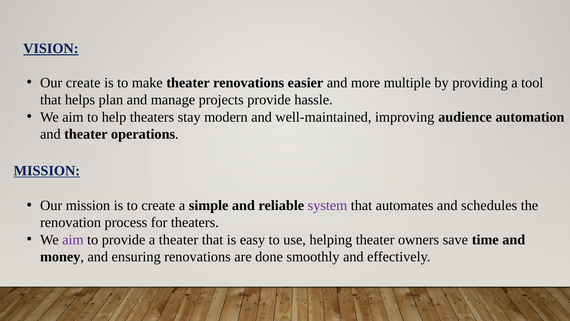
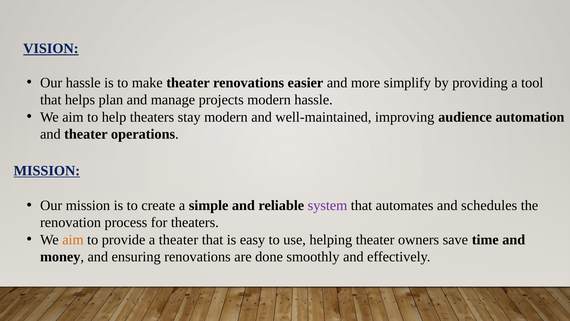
Our create: create -> hassle
multiple: multiple -> simplify
projects provide: provide -> modern
aim at (73, 239) colour: purple -> orange
